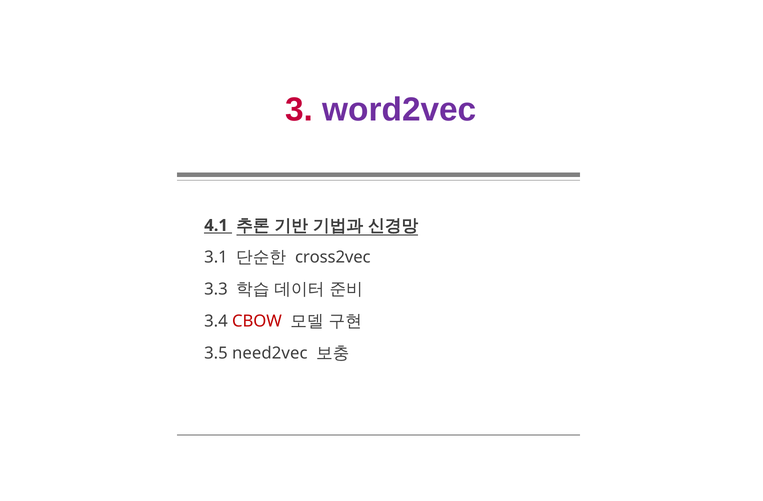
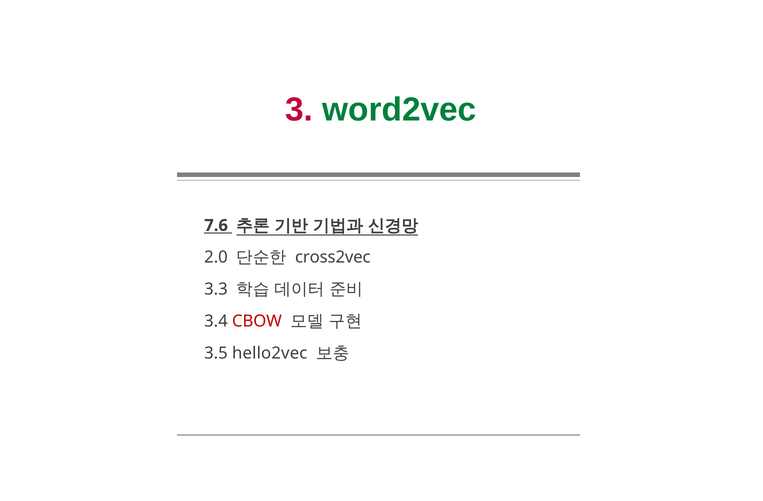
word2vec colour: purple -> green
4.1: 4.1 -> 7.6
3.1: 3.1 -> 2.0
need2vec: need2vec -> hello2vec
